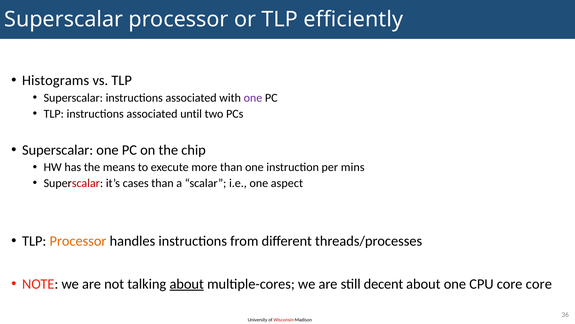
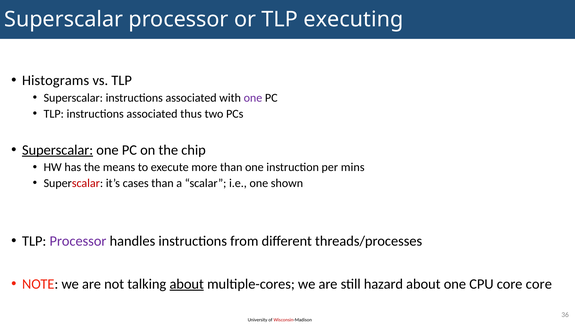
efficiently: efficiently -> executing
until: until -> thus
Superscalar at (58, 150) underline: none -> present
aspect: aspect -> shown
Processor at (78, 241) colour: orange -> purple
decent: decent -> hazard
